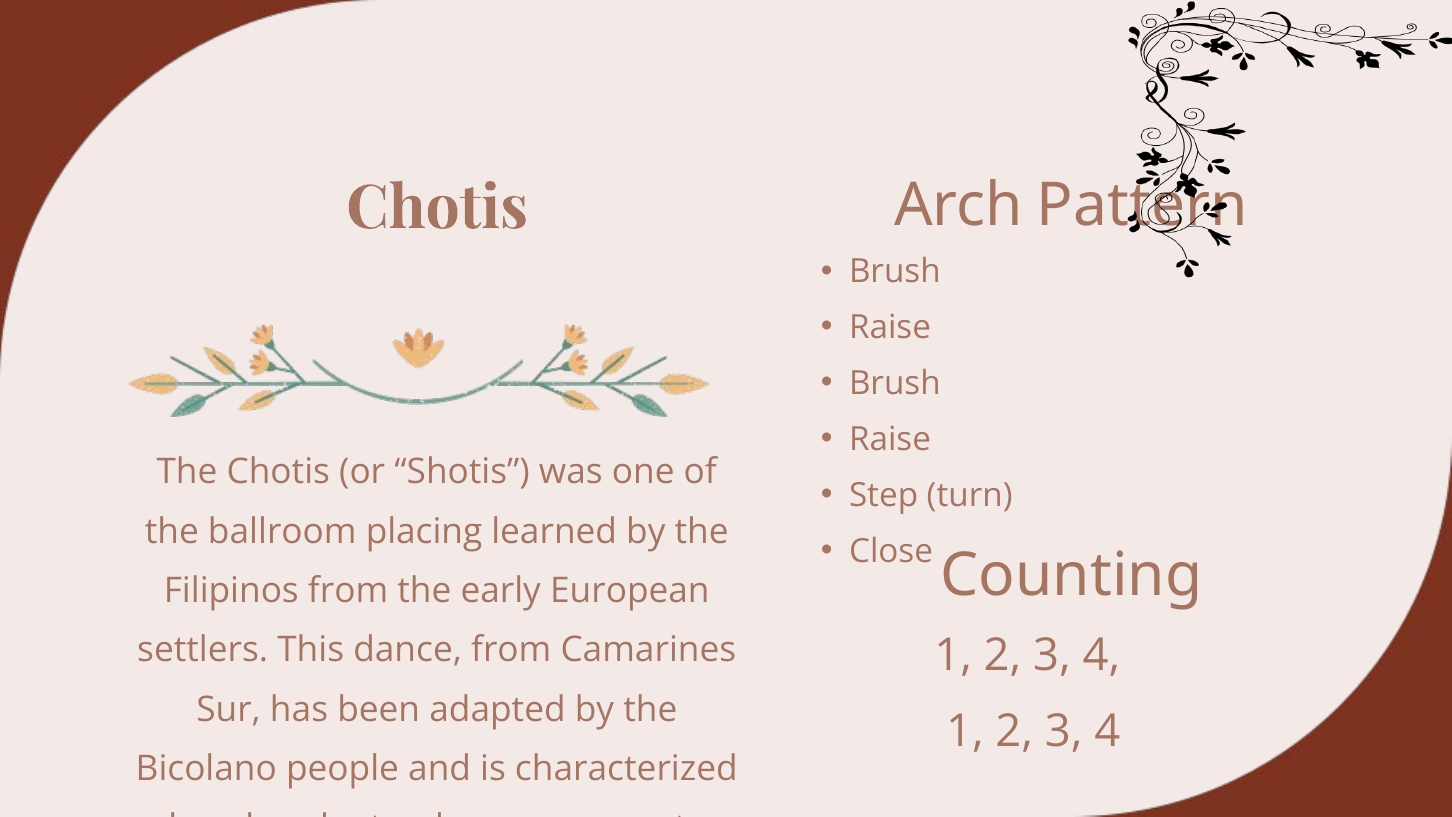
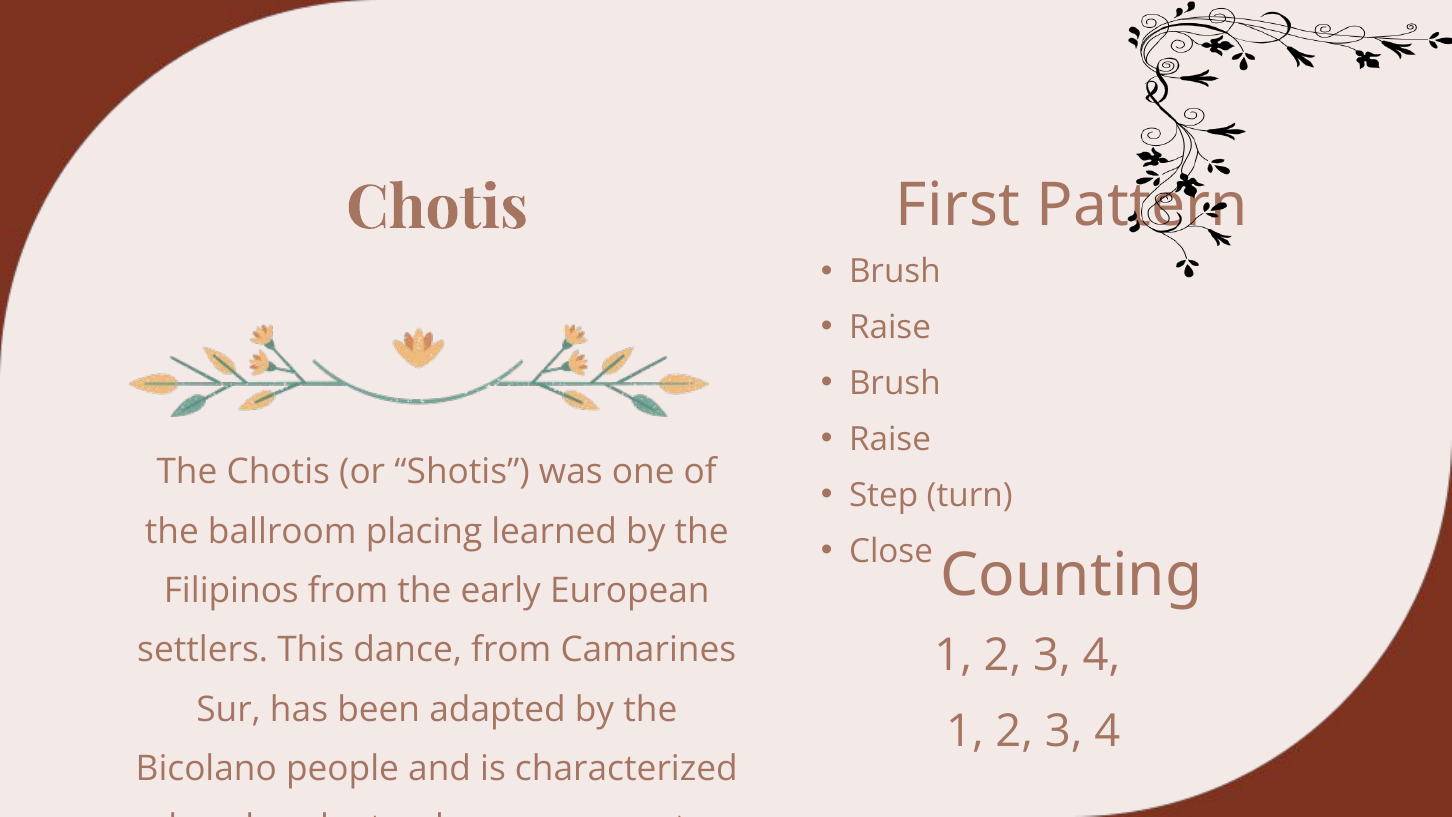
Arch: Arch -> First
